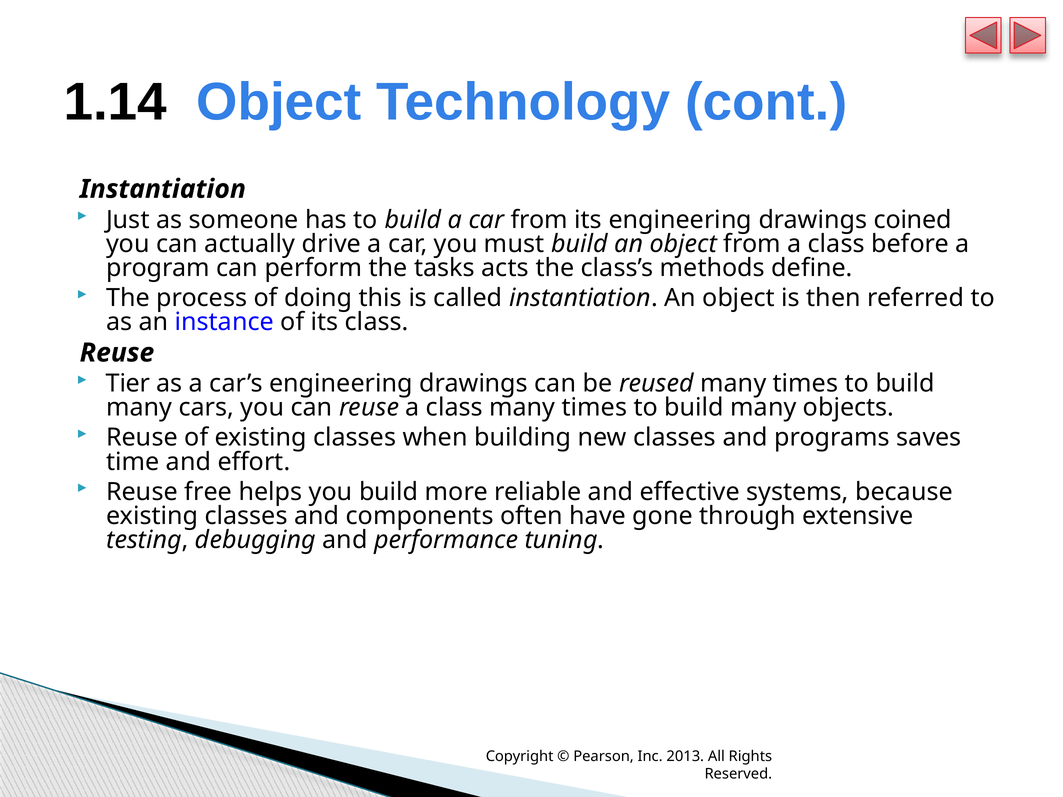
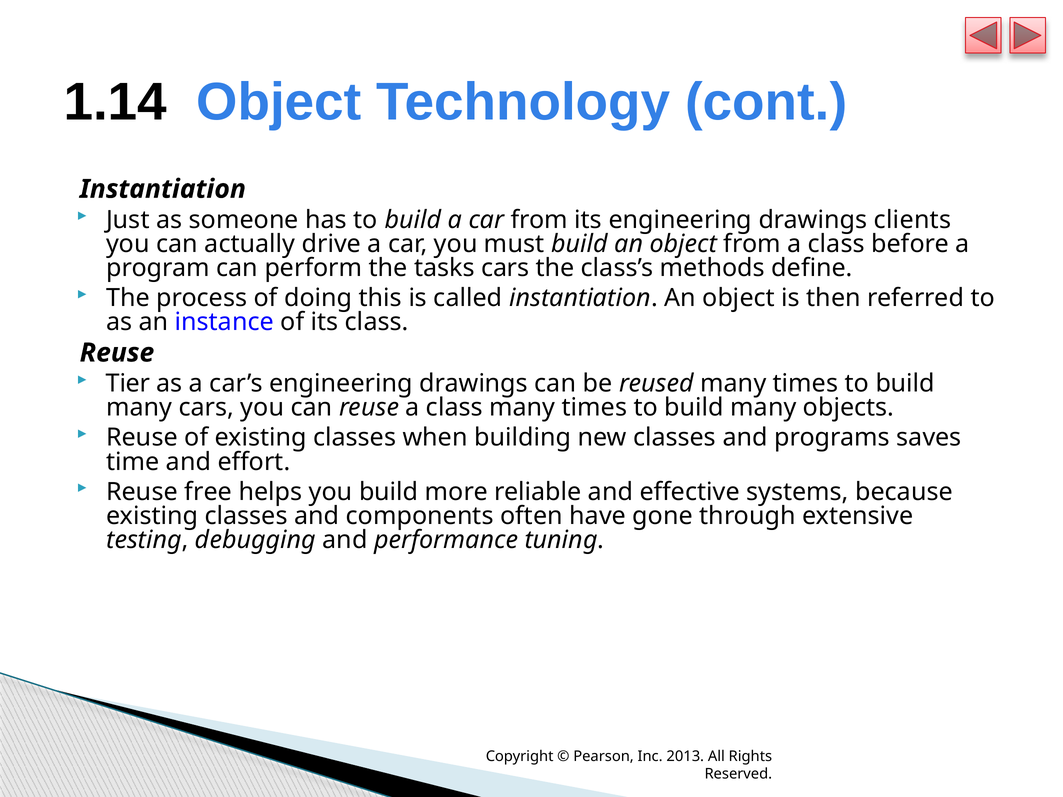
coined: coined -> clients
tasks acts: acts -> cars
